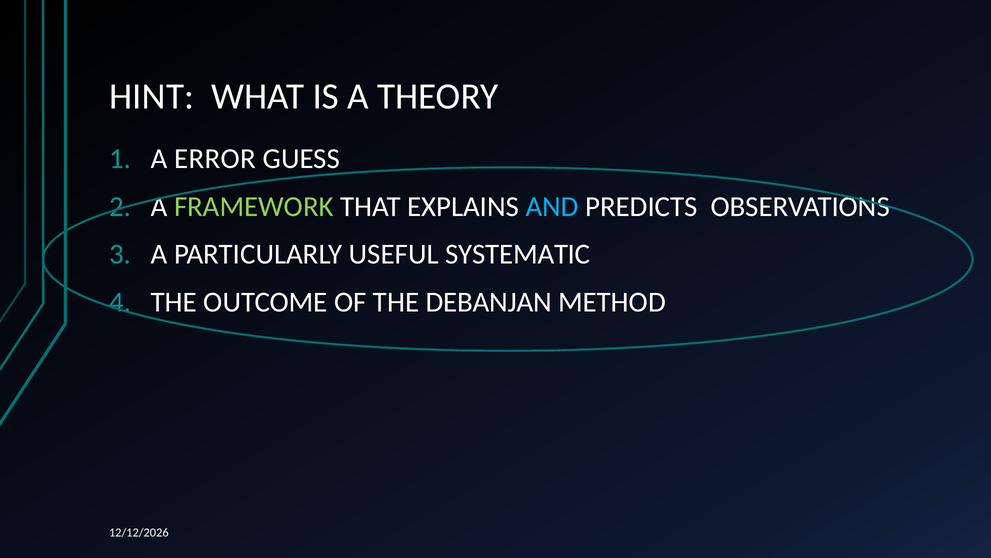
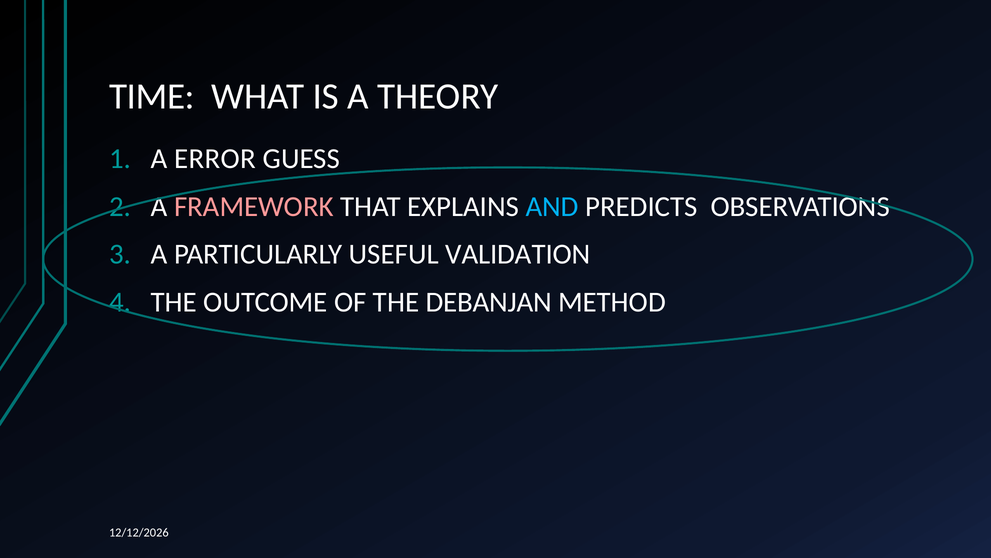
HINT: HINT -> TIME
FRAMEWORK colour: light green -> pink
SYSTEMATIC: SYSTEMATIC -> VALIDATION
